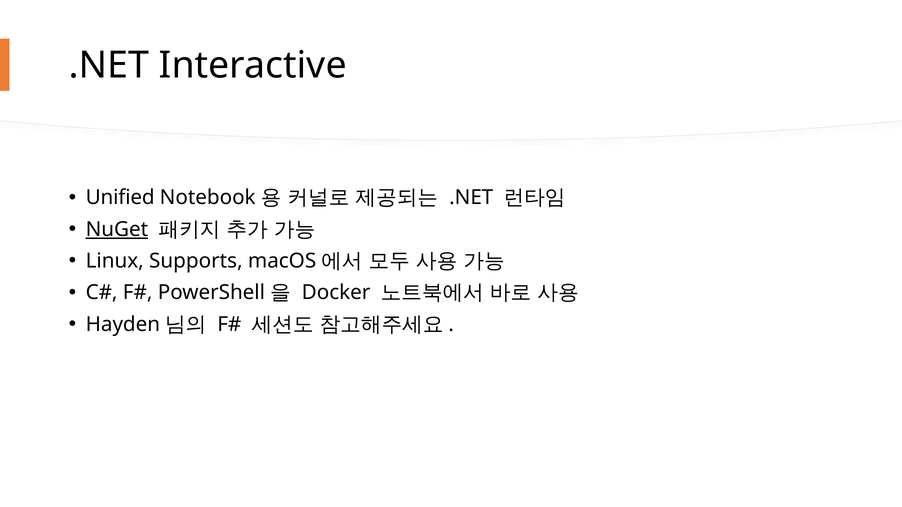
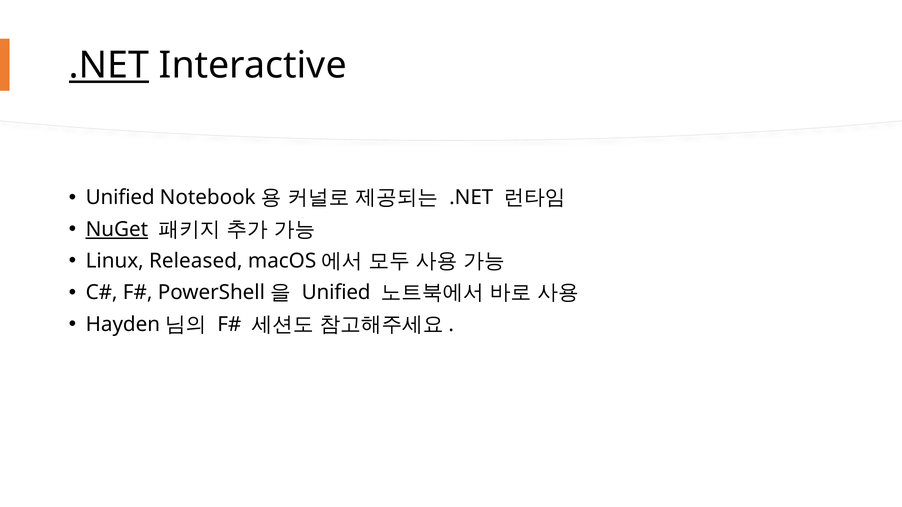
.NET at (109, 66) underline: none -> present
Supports: Supports -> Released
Docker at (336, 293): Docker -> Unified
